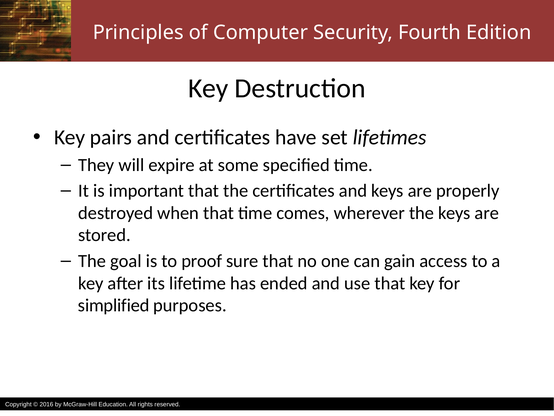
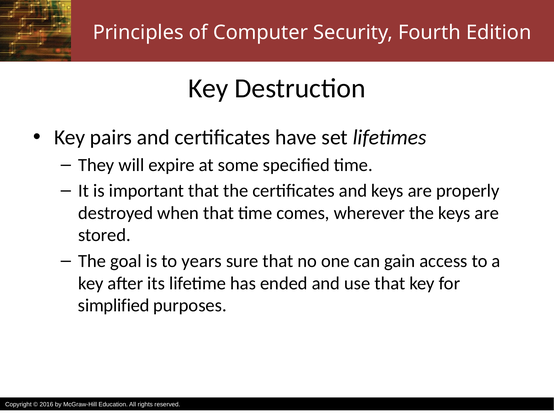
proof: proof -> years
